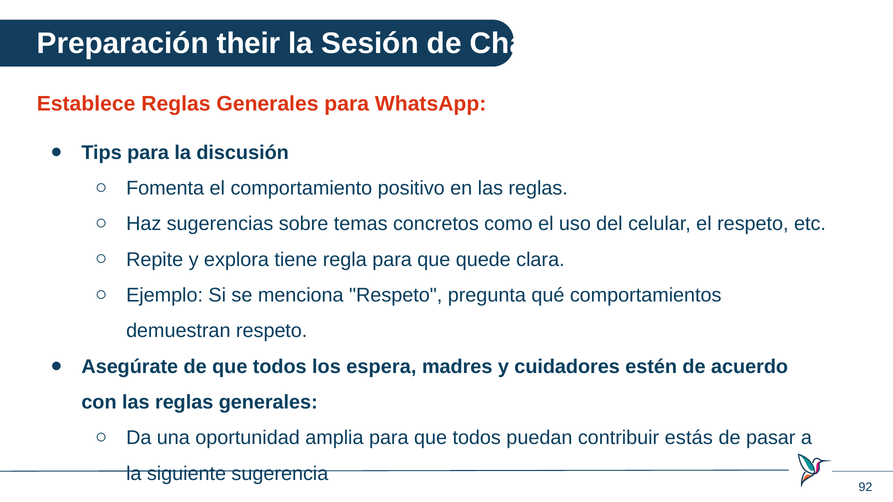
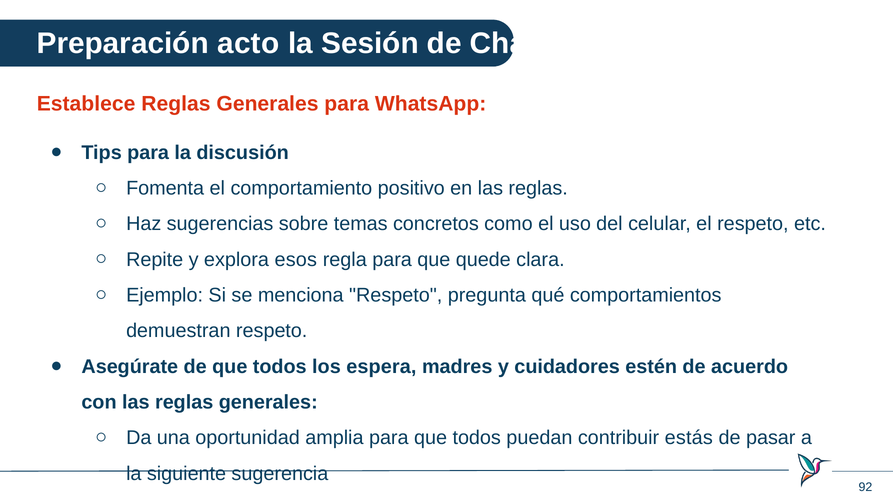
their: their -> acto
tiene: tiene -> esos
